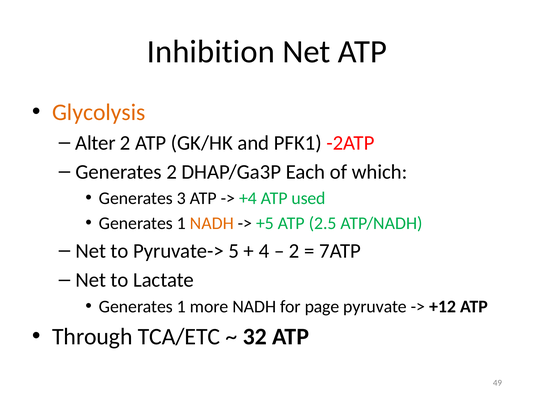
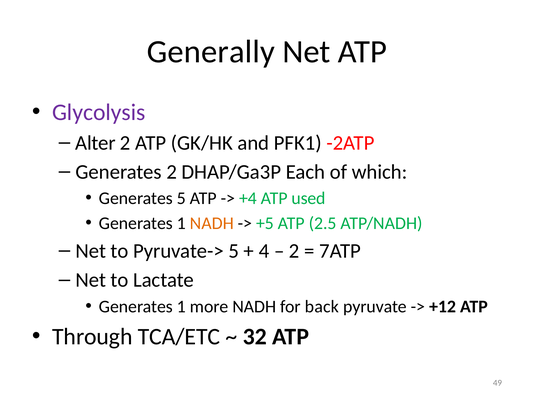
Inhibition: Inhibition -> Generally
Glycolysis colour: orange -> purple
Generates 3: 3 -> 5
page: page -> back
